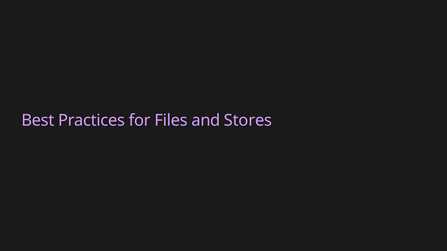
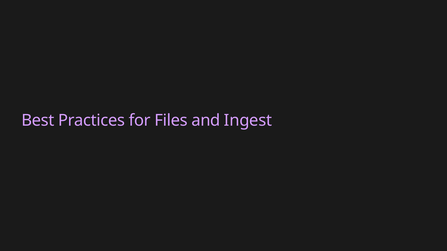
Stores: Stores -> Ingest
